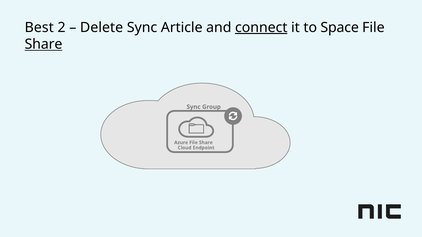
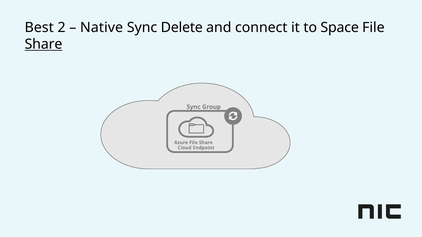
Delete: Delete -> Native
Article: Article -> Delete
connect underline: present -> none
